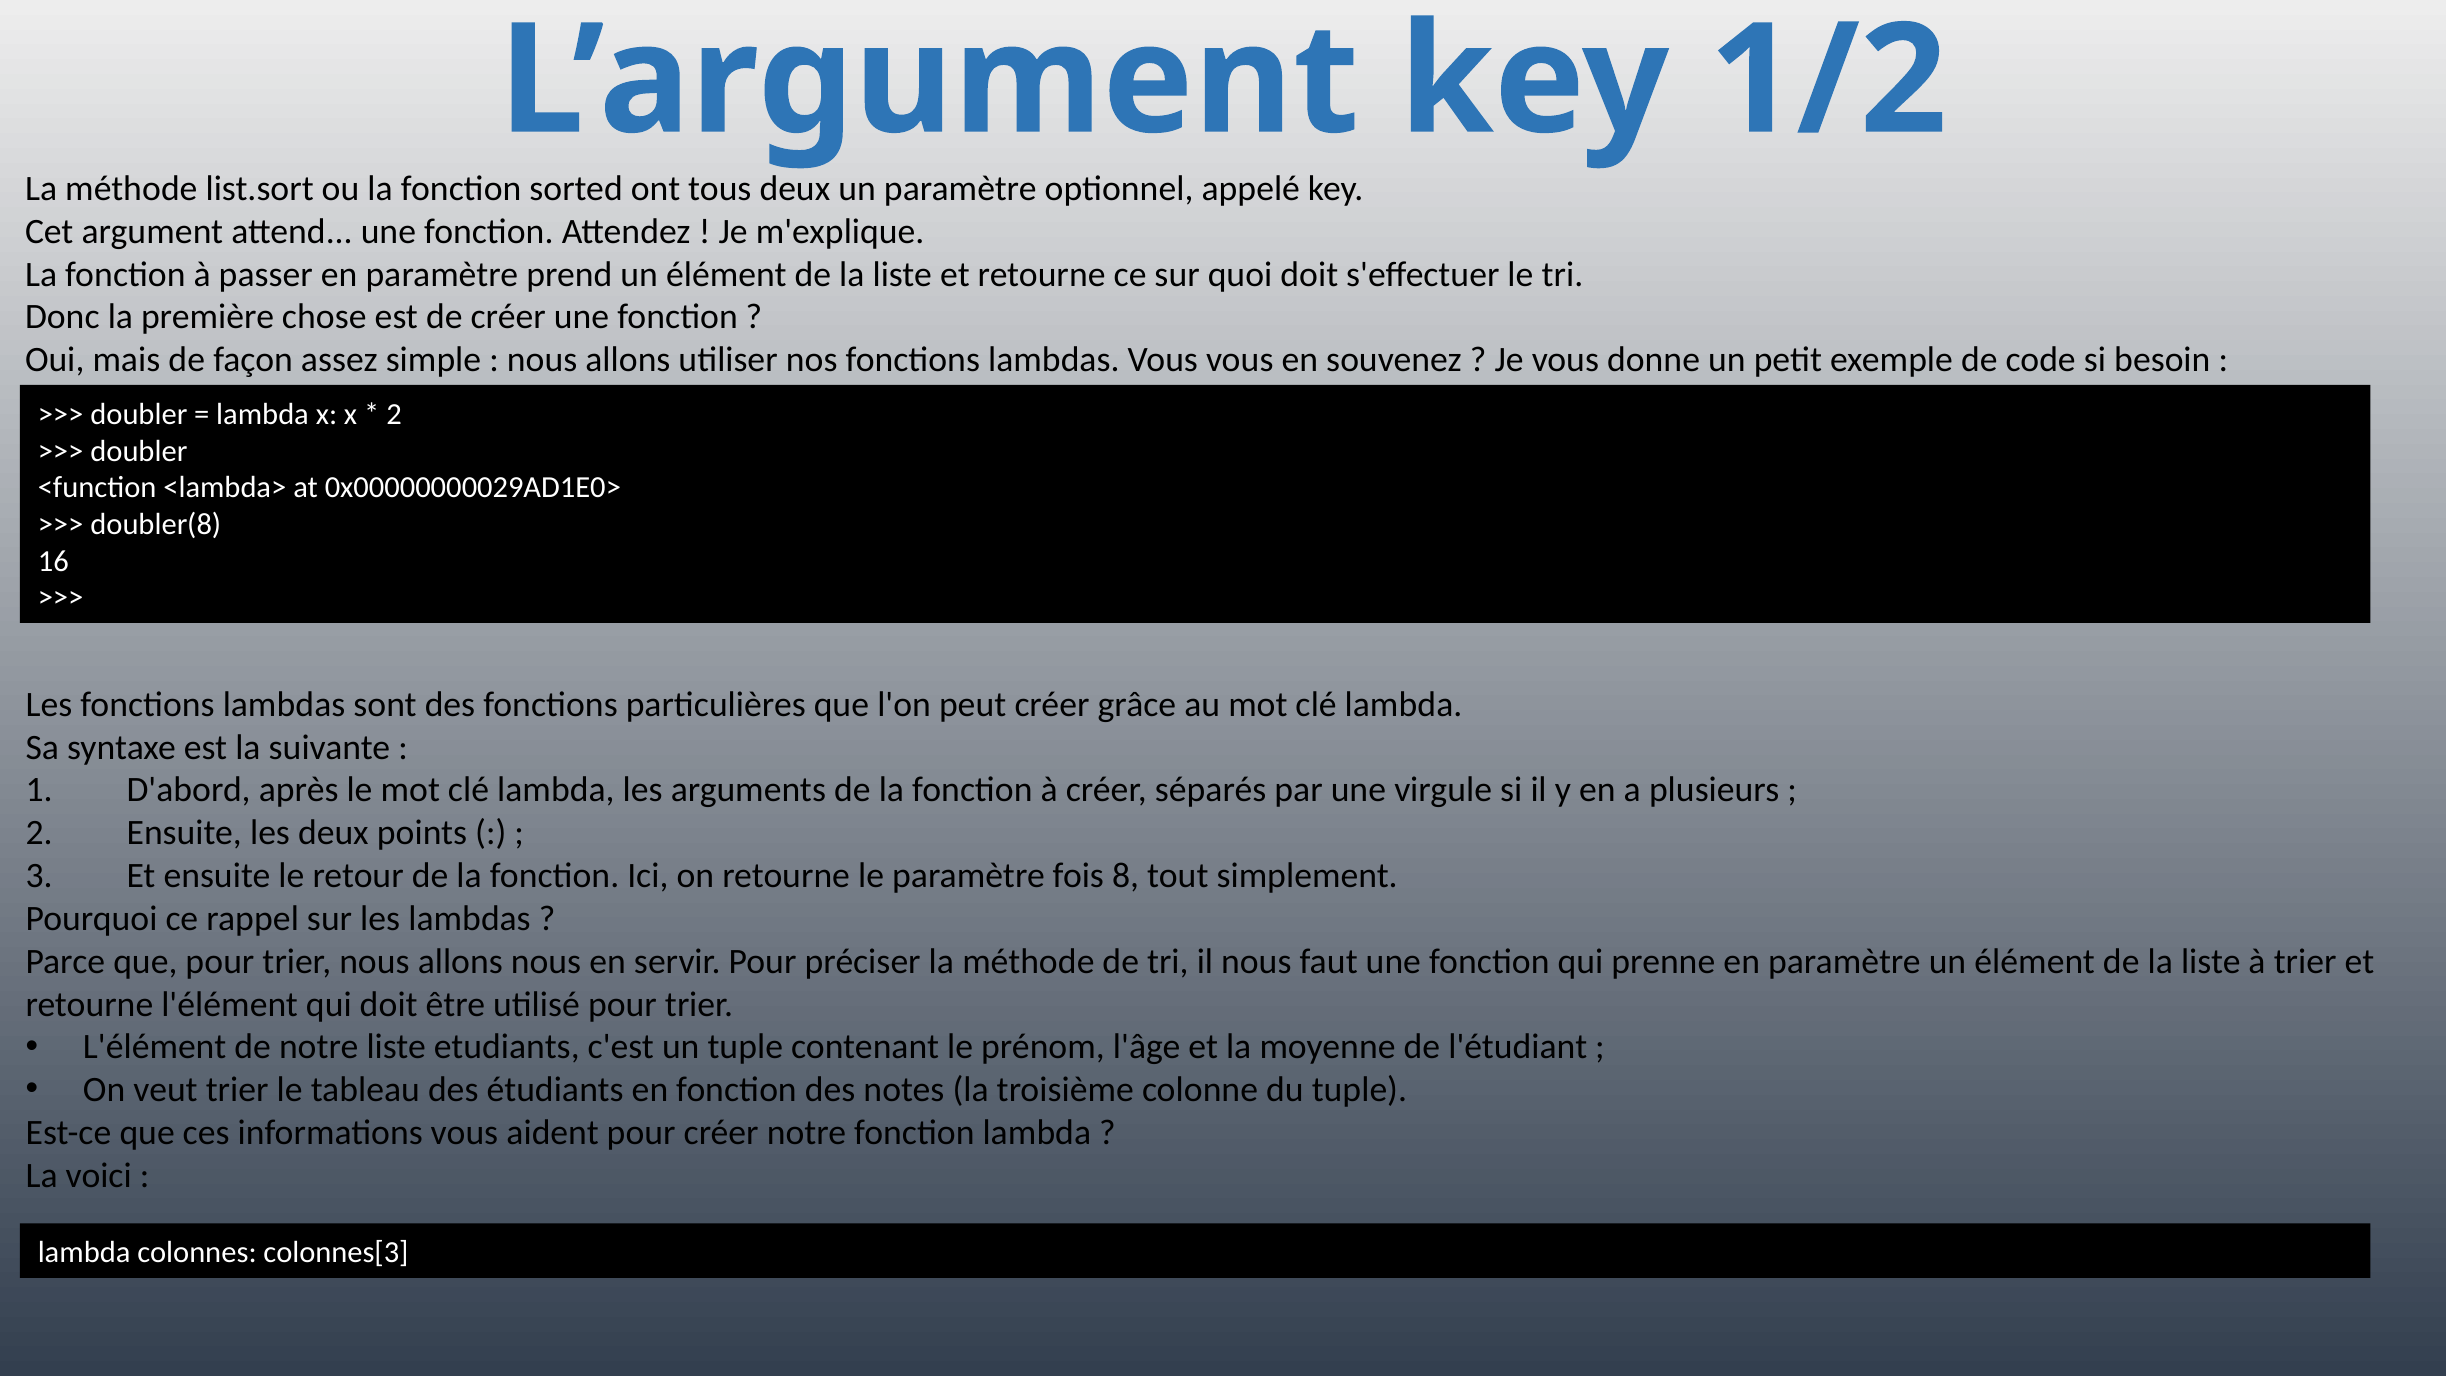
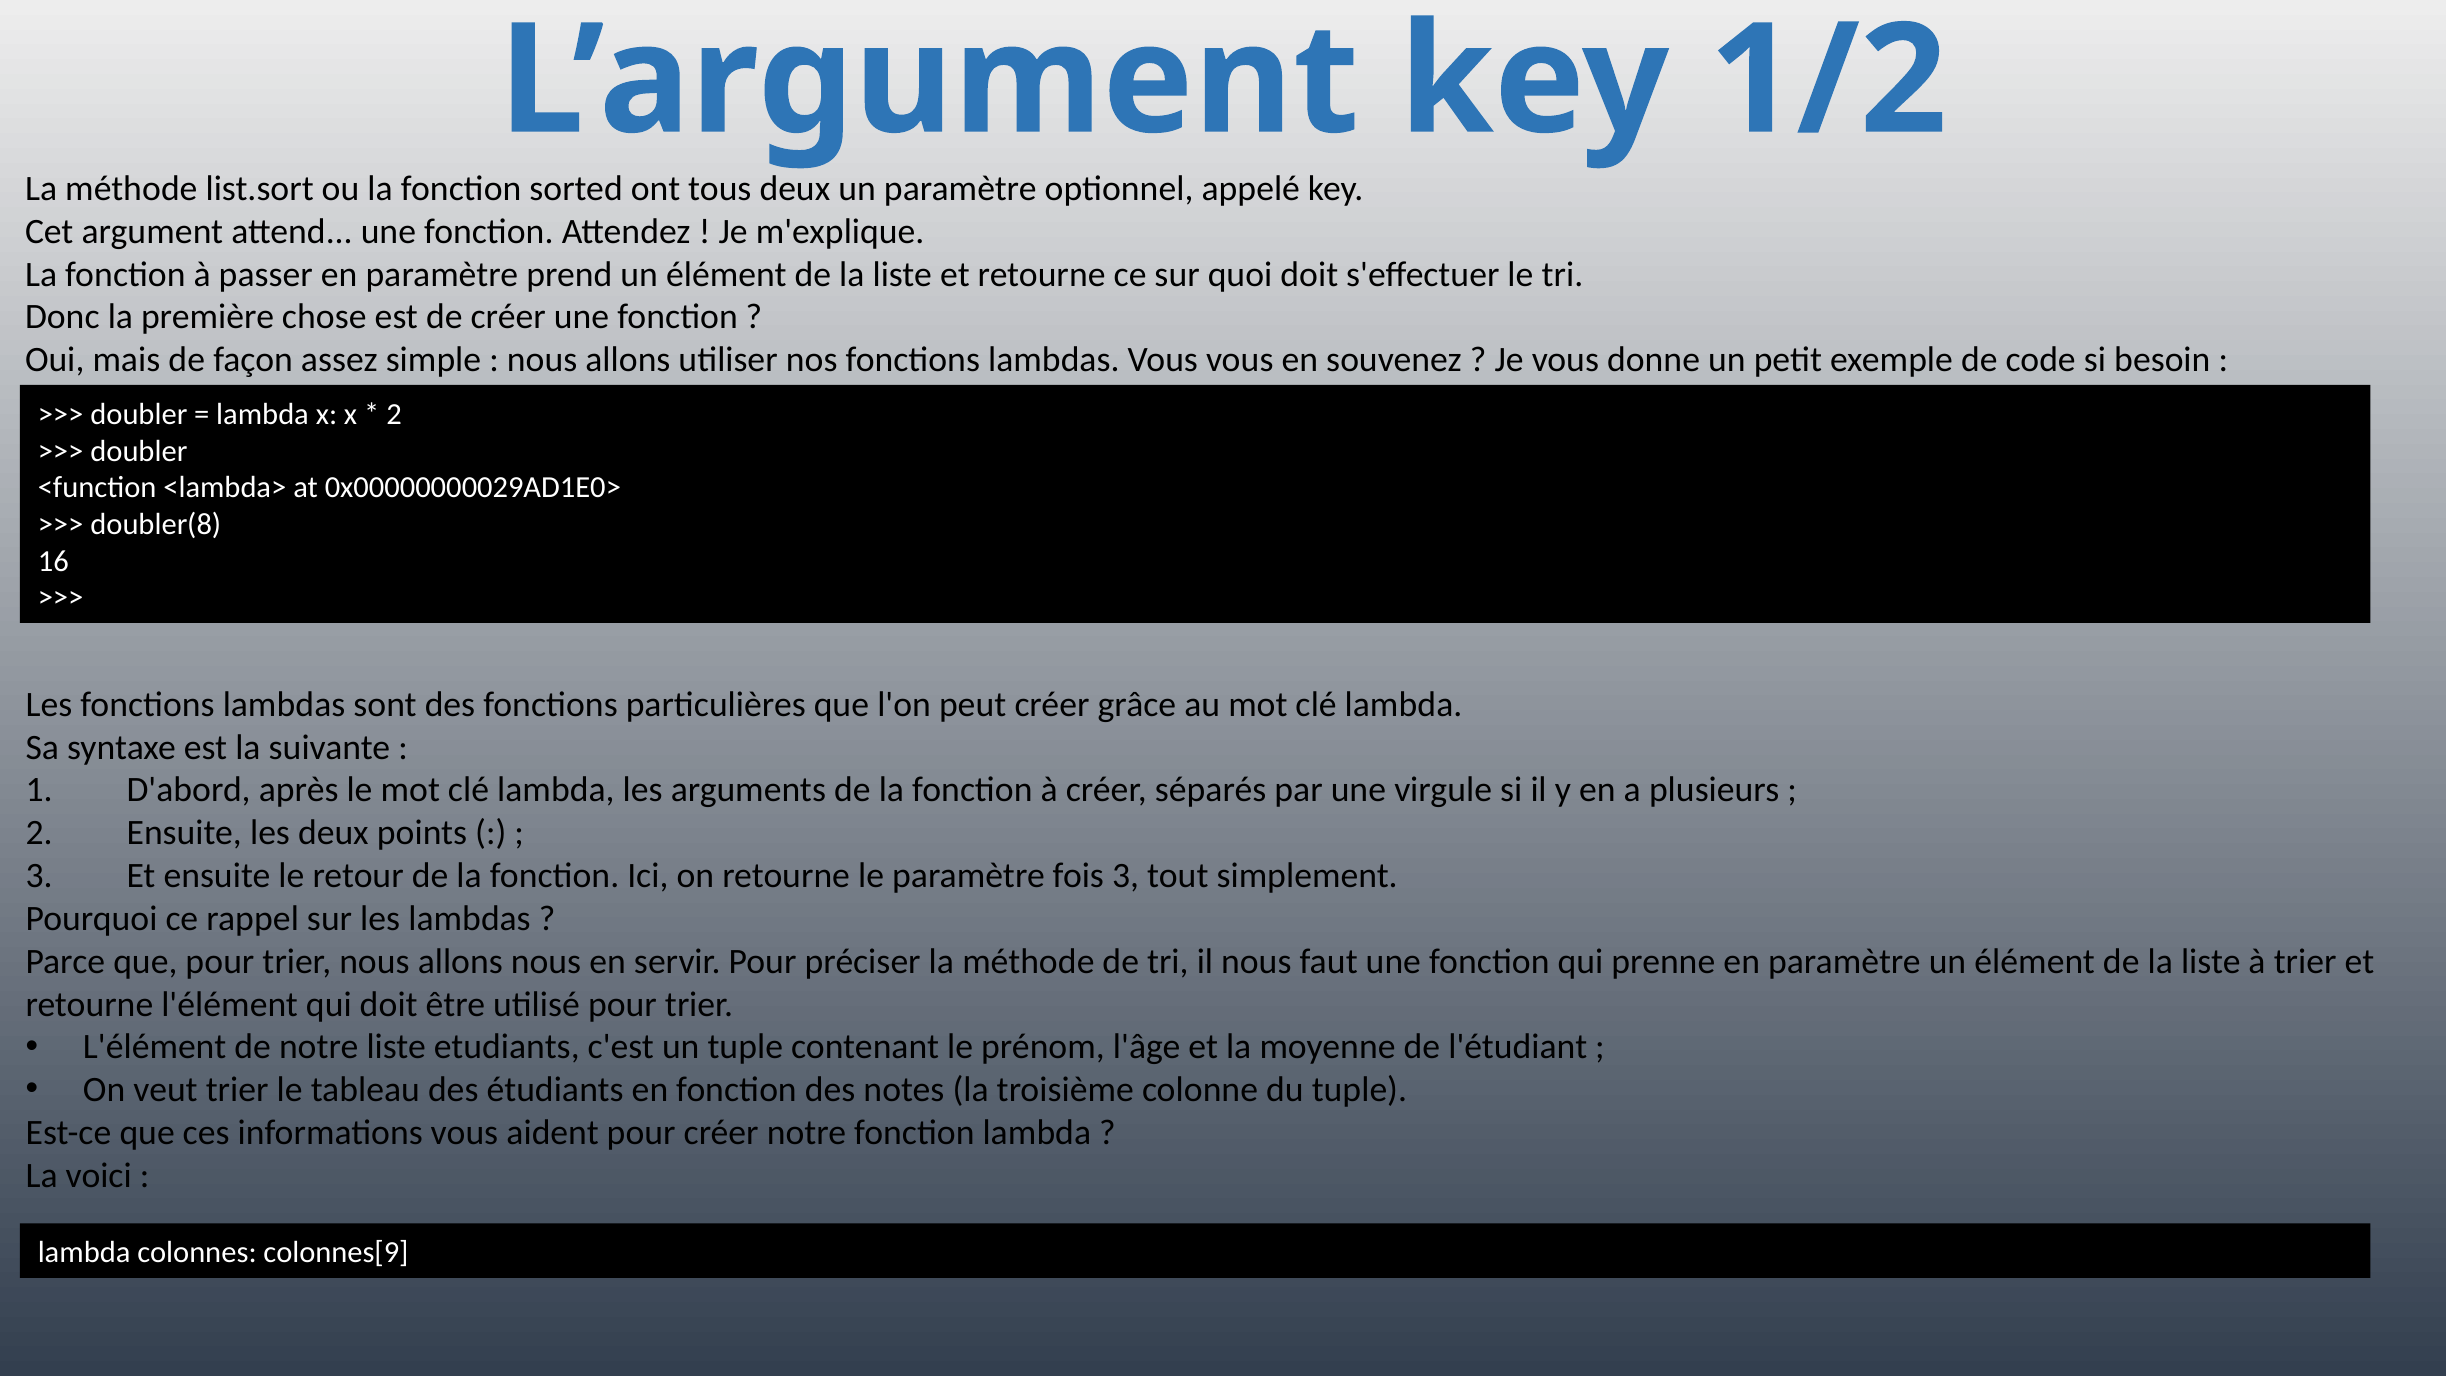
fois 8: 8 -> 3
colonnes[3: colonnes[3 -> colonnes[9
